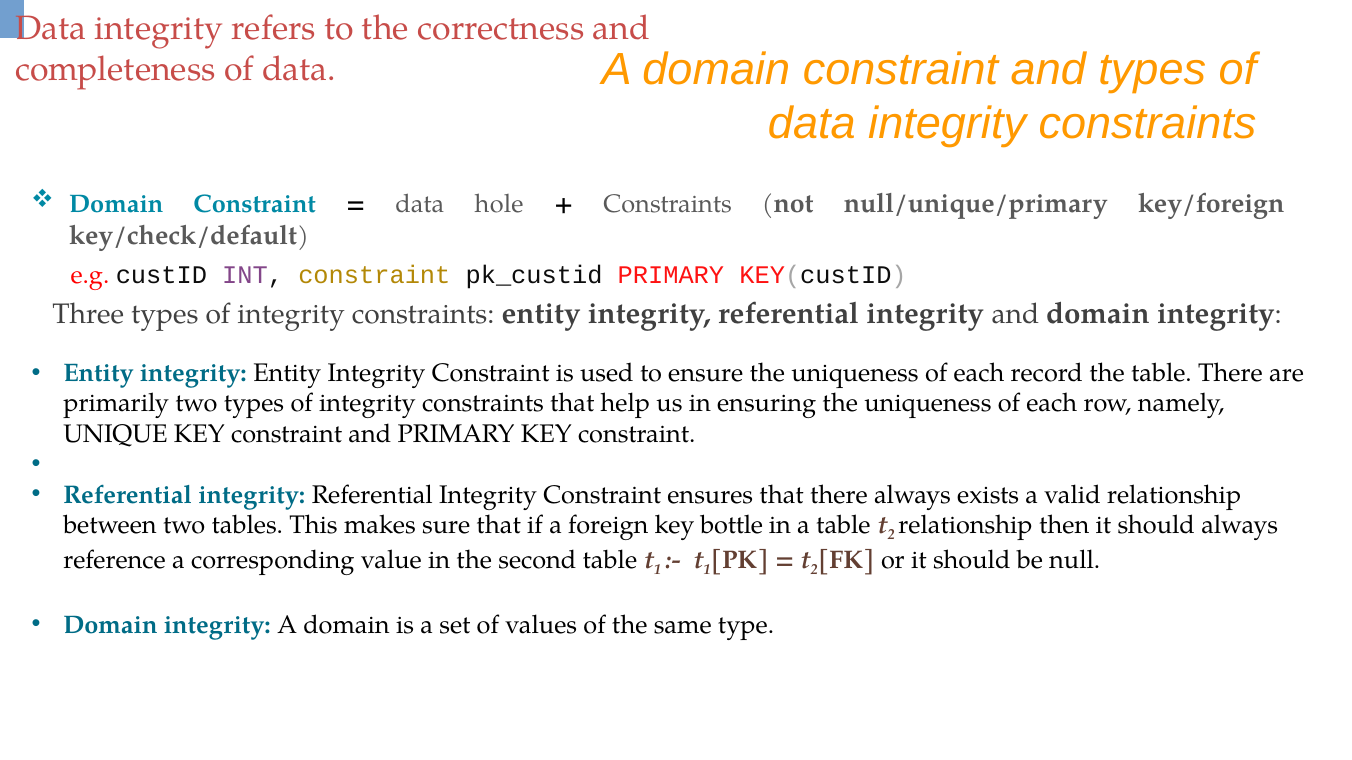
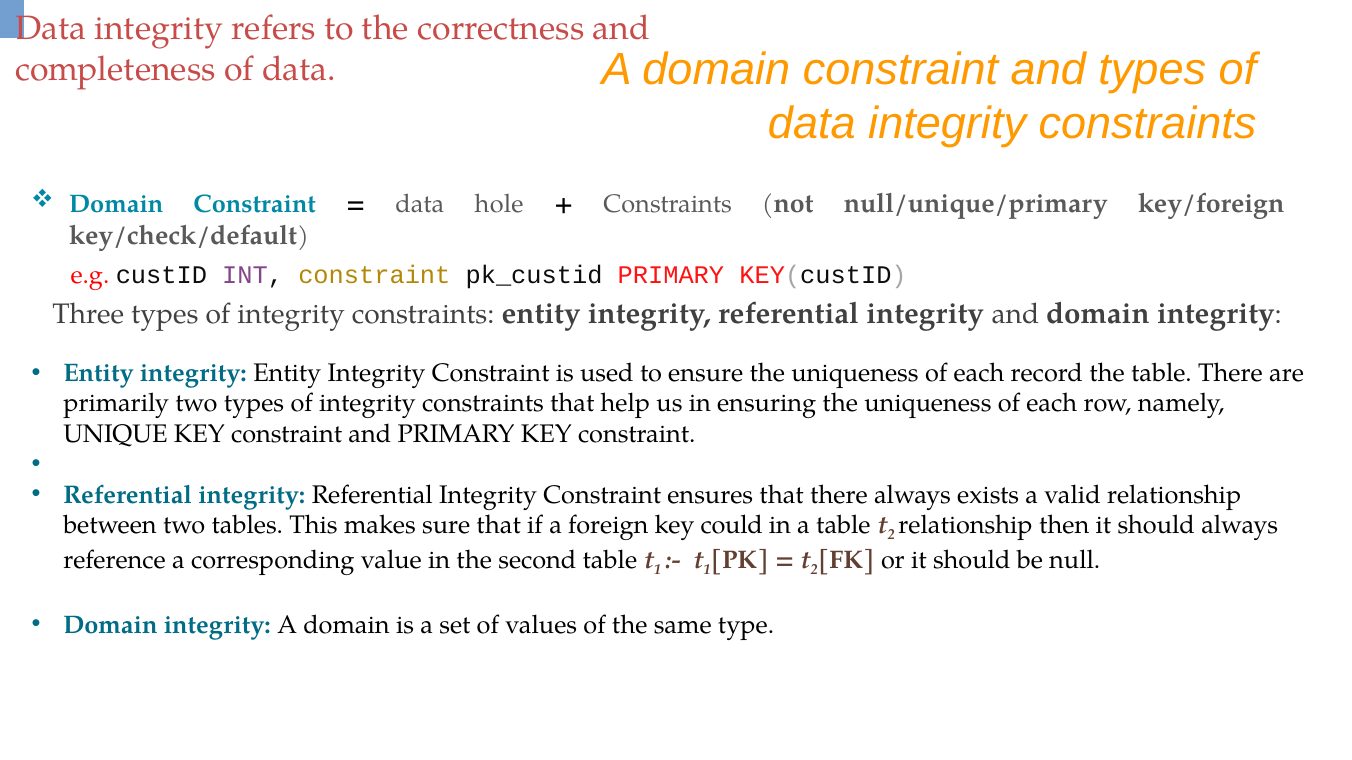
bottle: bottle -> could
